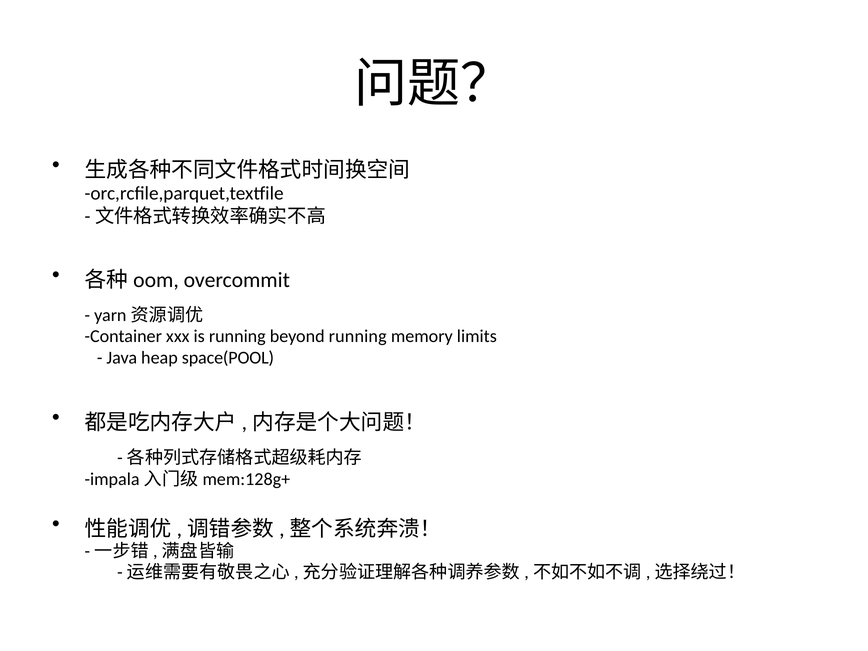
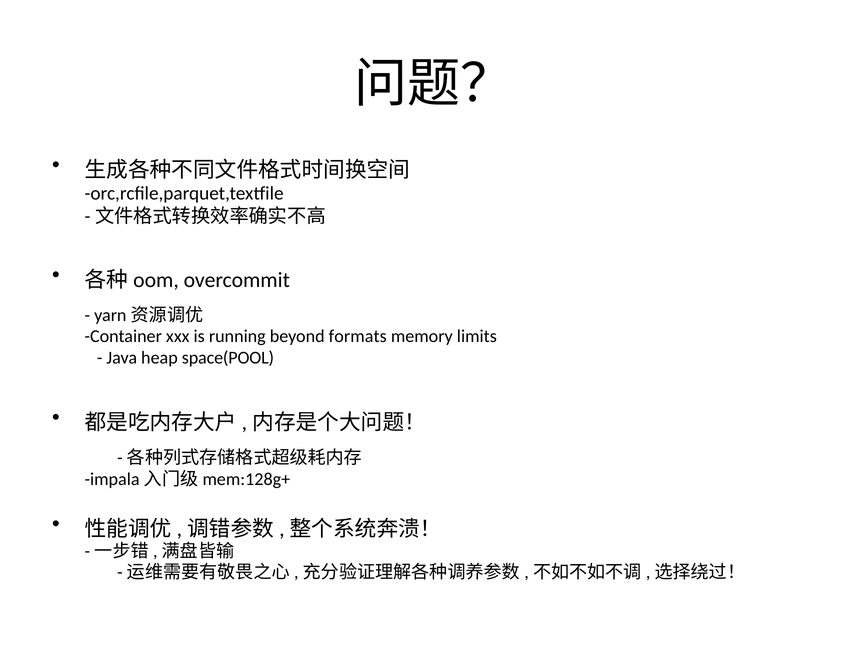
beyond running: running -> formats
